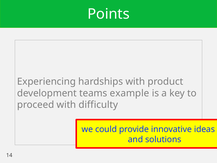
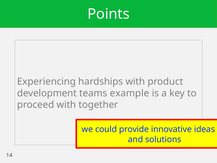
difficulty: difficulty -> together
